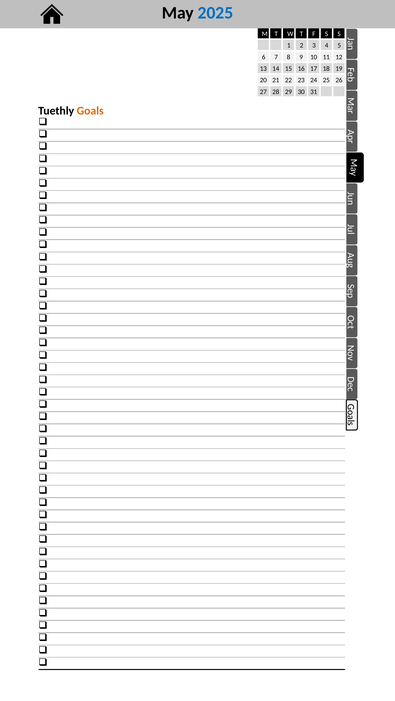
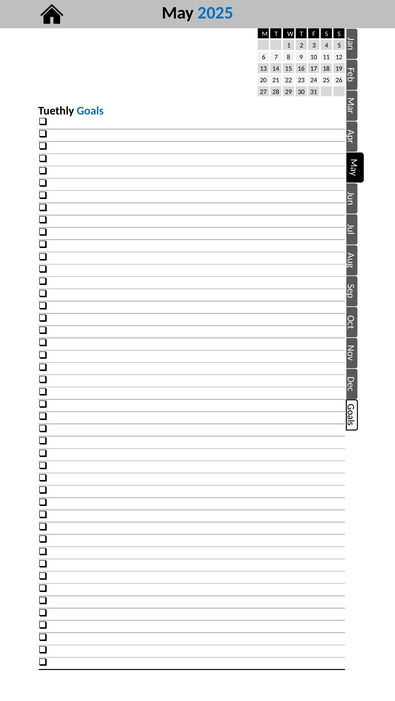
Goals colour: orange -> blue
